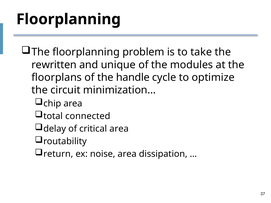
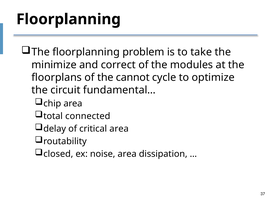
rewritten: rewritten -> minimize
unique: unique -> correct
handle: handle -> cannot
minimization…: minimization… -> fundamental…
return: return -> closed
